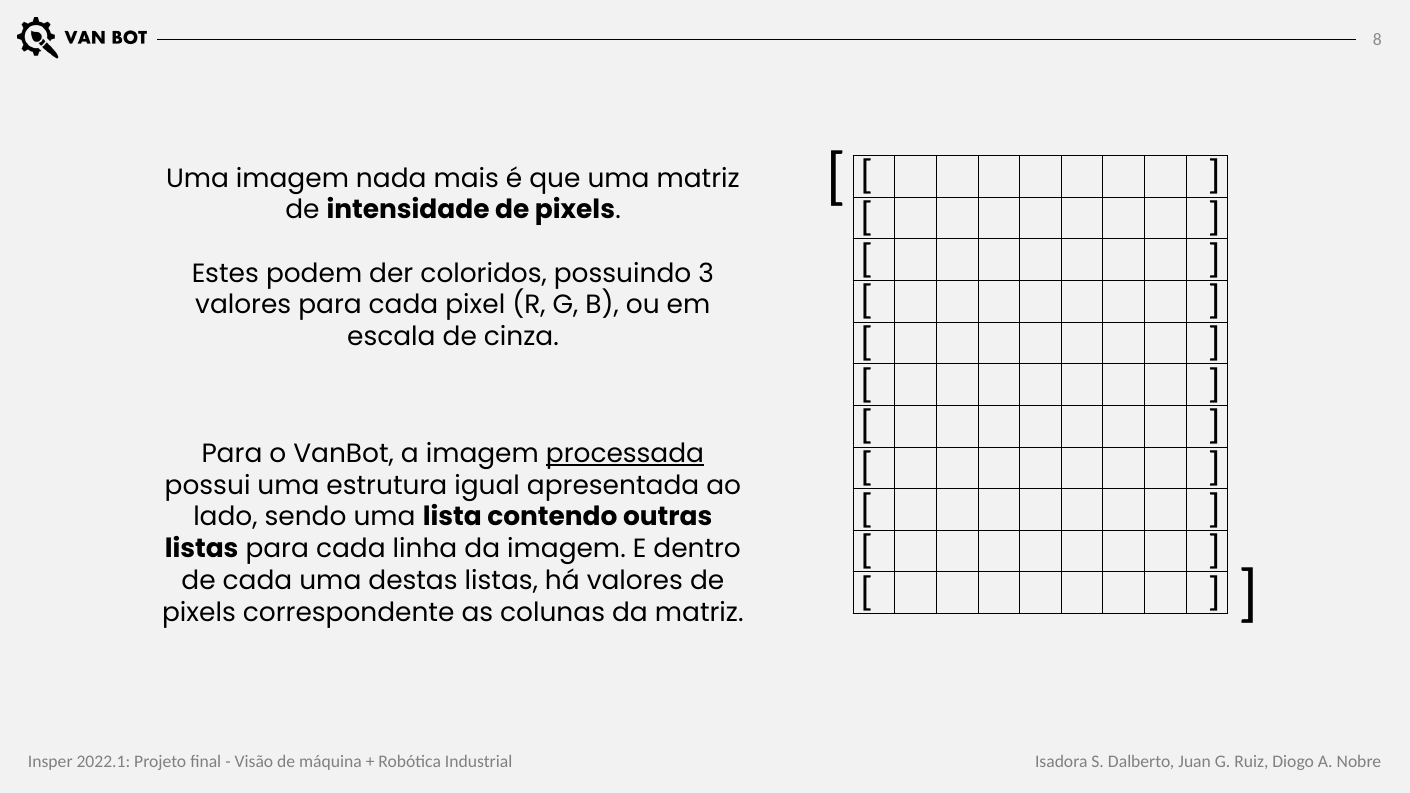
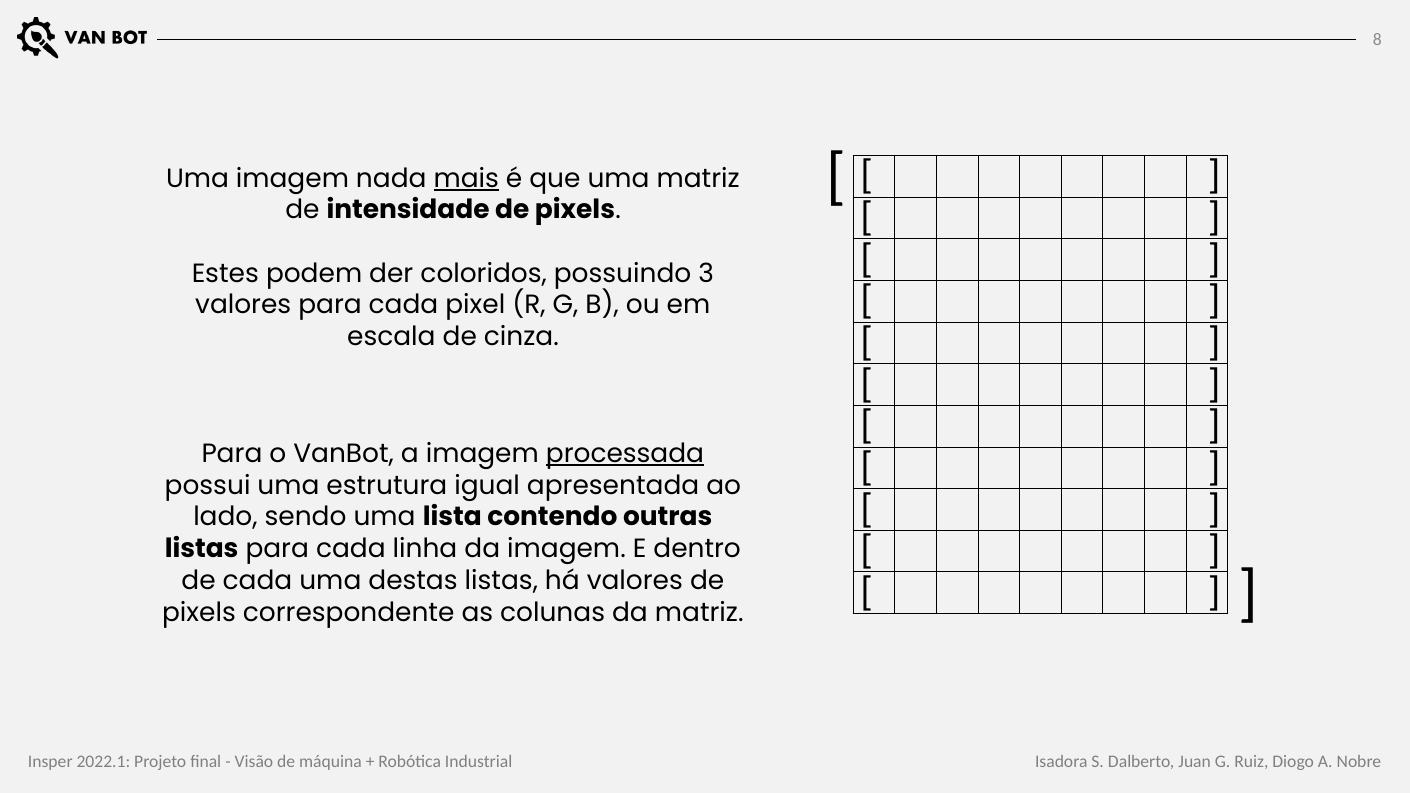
mais underline: none -> present
